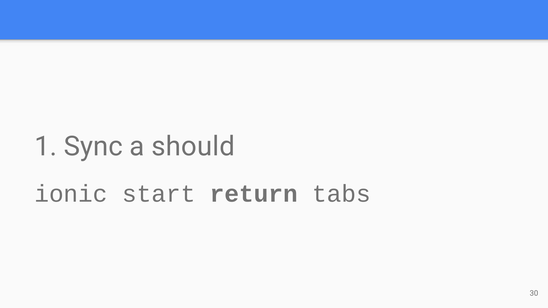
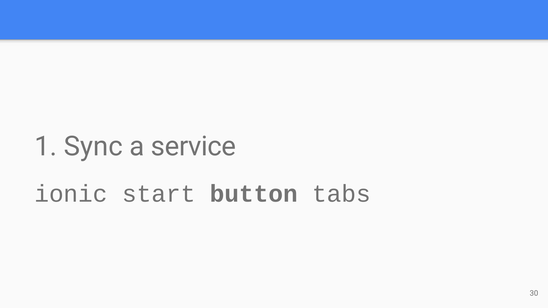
should: should -> service
return: return -> button
